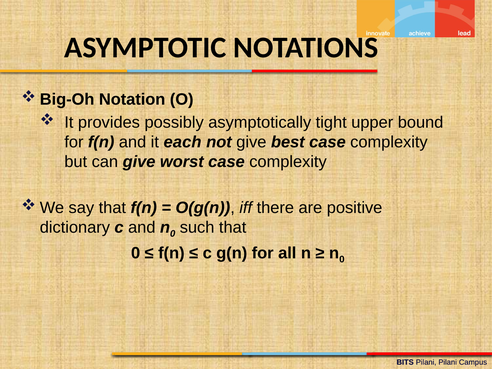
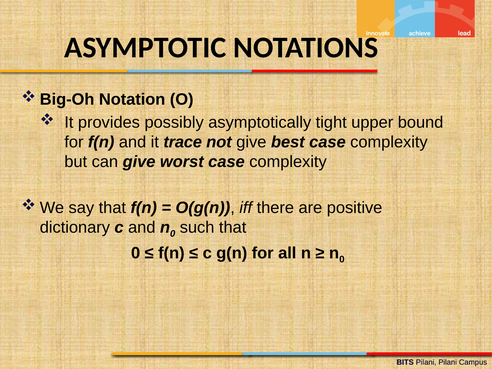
each: each -> trace
